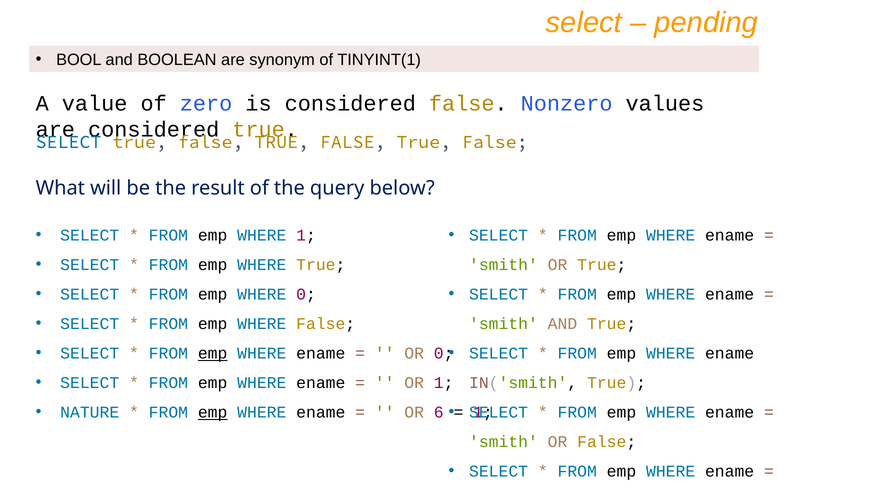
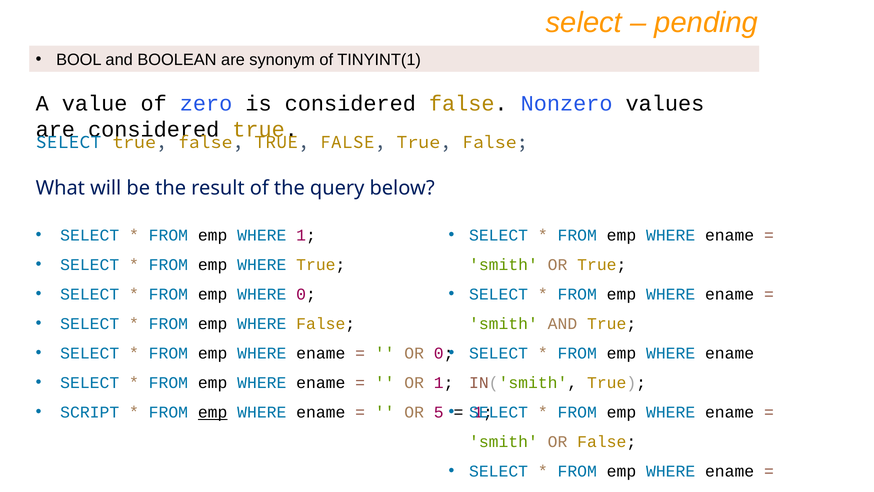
emp at (213, 353) underline: present -> none
NATURE: NATURE -> SCRIPT
6: 6 -> 5
